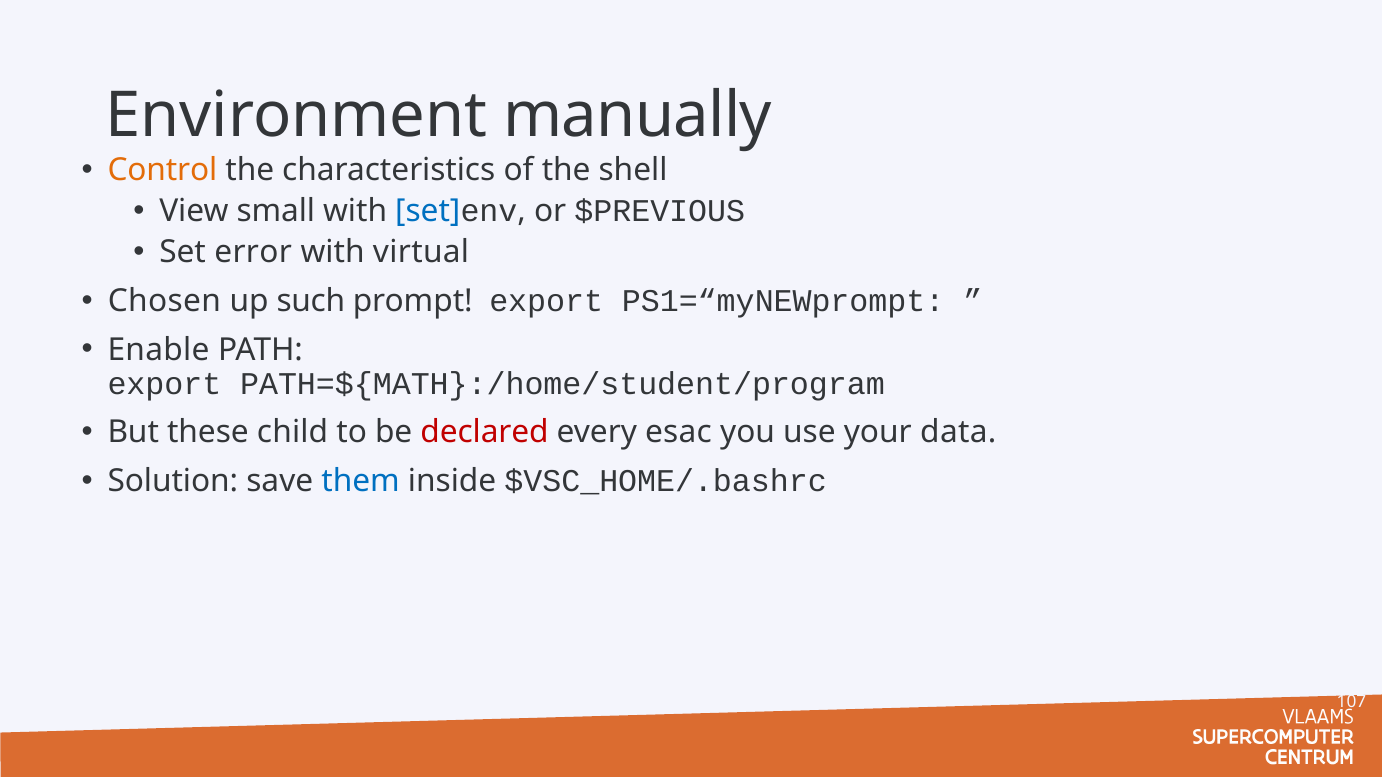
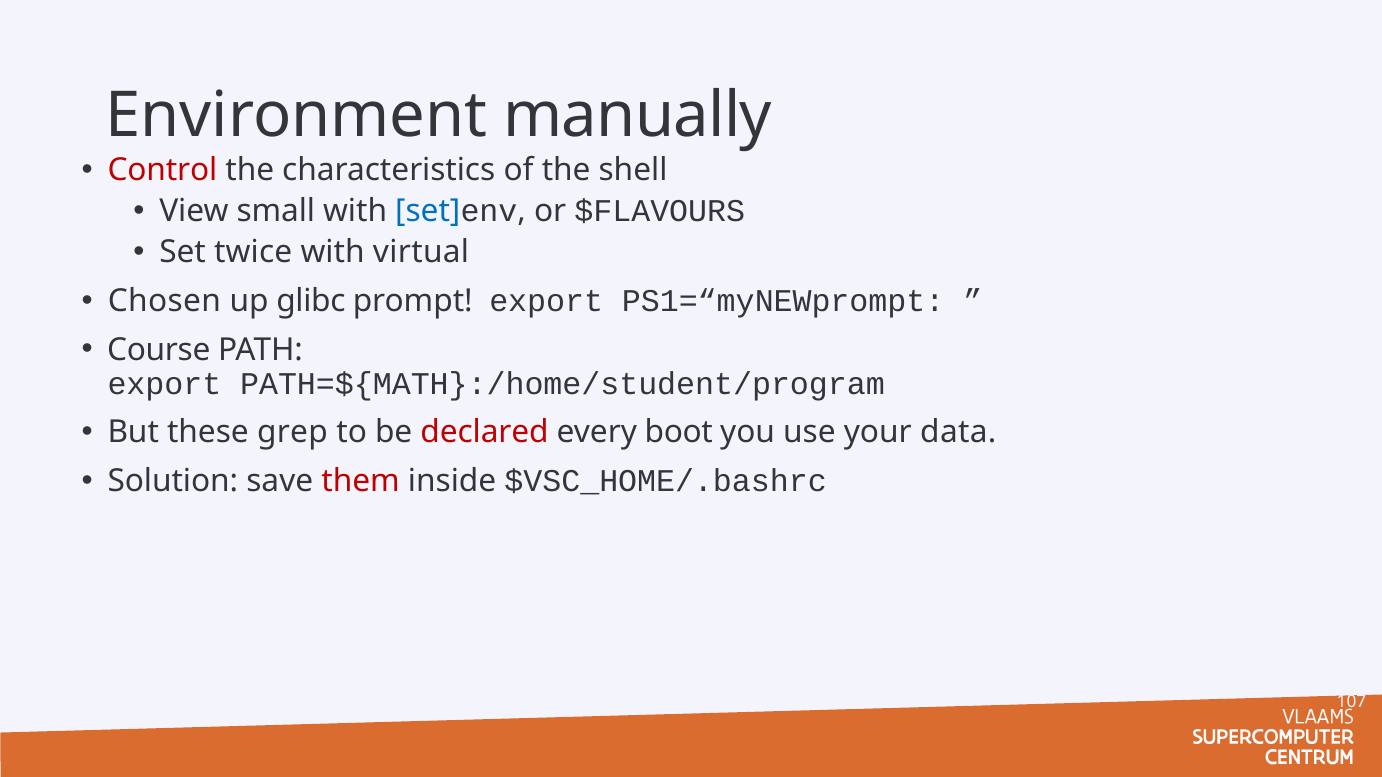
Control colour: orange -> red
$PREVIOUS: $PREVIOUS -> $FLAVOURS
error: error -> twice
such: such -> glibc
Enable: Enable -> Course
child: child -> grep
esac: esac -> boot
them colour: blue -> red
